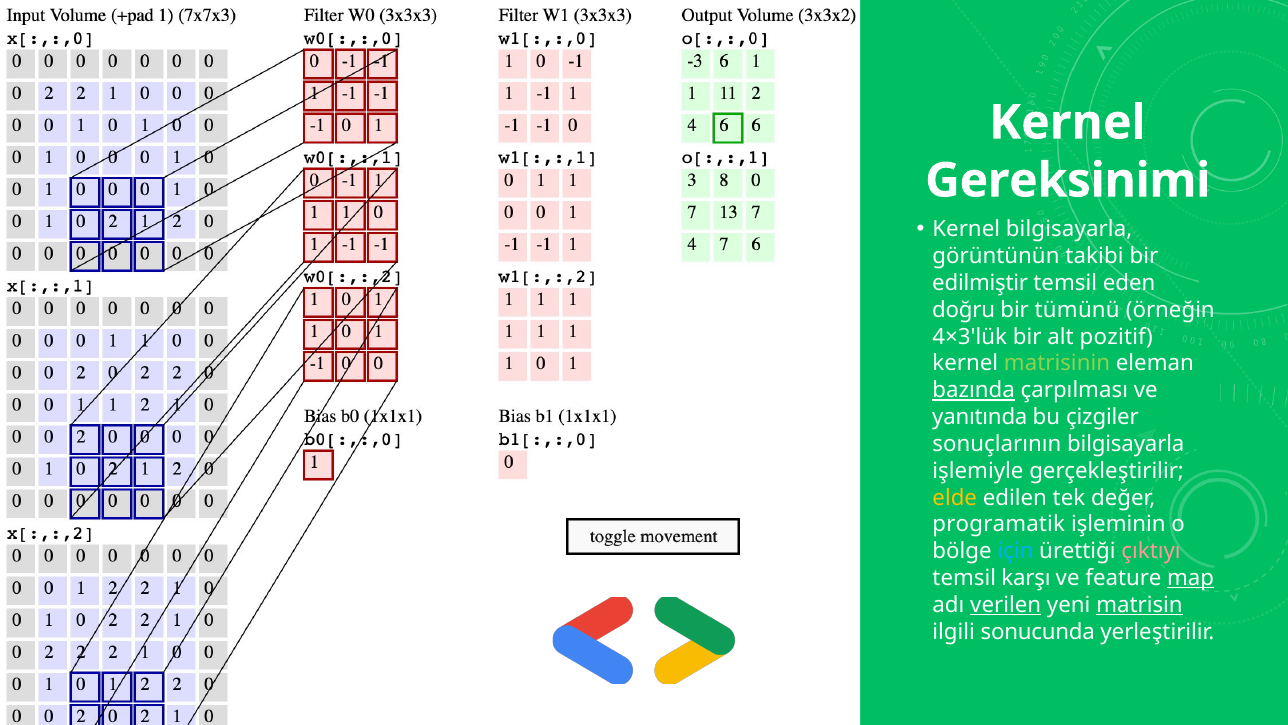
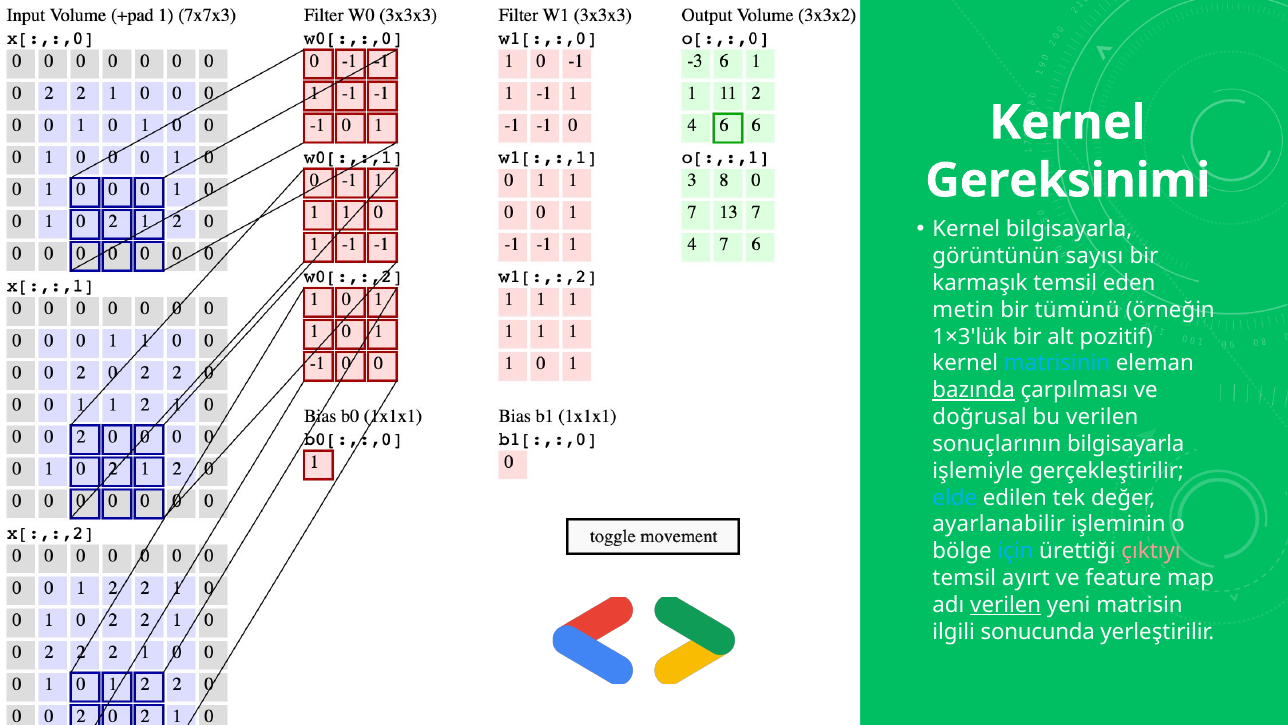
takibi: takibi -> sayısı
edilmiştir: edilmiştir -> karmaşık
doğru: doğru -> metin
4×3'lük: 4×3'lük -> 1×3'lük
matrisinin colour: light green -> light blue
yanıtında: yanıtında -> doğrusal
bu çizgiler: çizgiler -> verilen
elde colour: yellow -> light blue
programatik: programatik -> ayarlanabilir
karşı: karşı -> ayırt
map underline: present -> none
matrisin underline: present -> none
